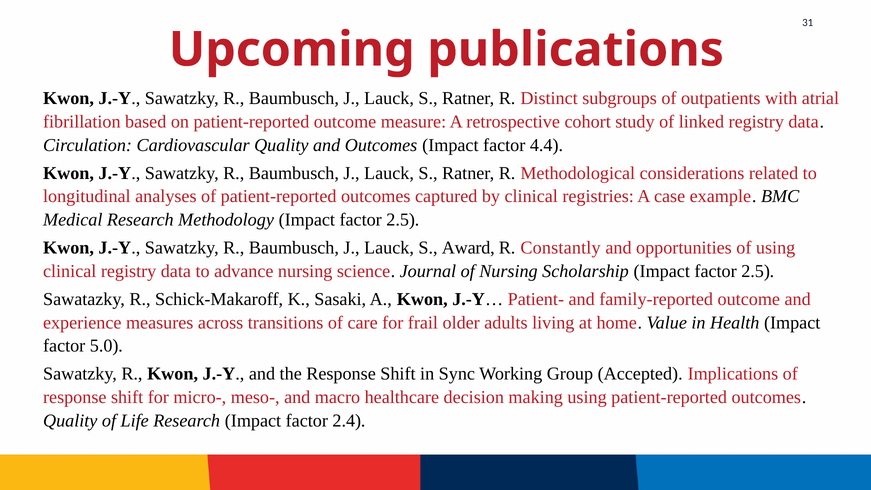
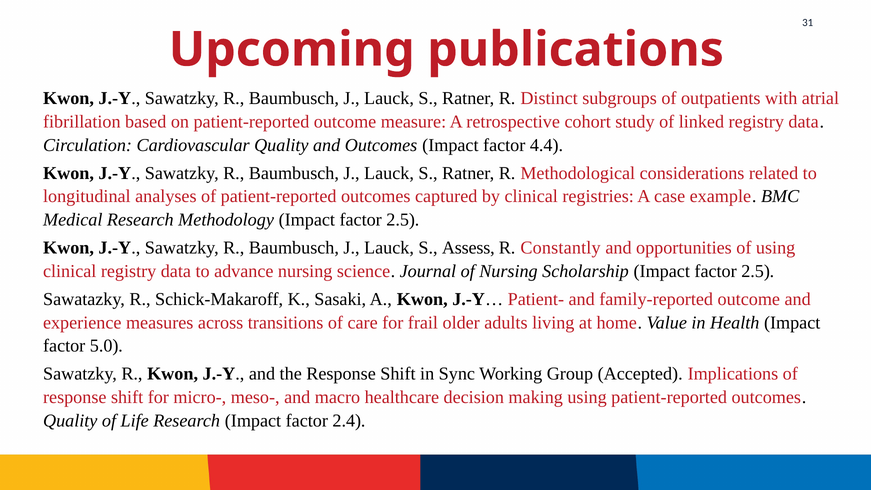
Award: Award -> Assess
